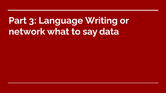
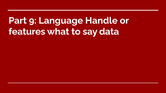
3: 3 -> 9
Writing: Writing -> Handle
network: network -> features
